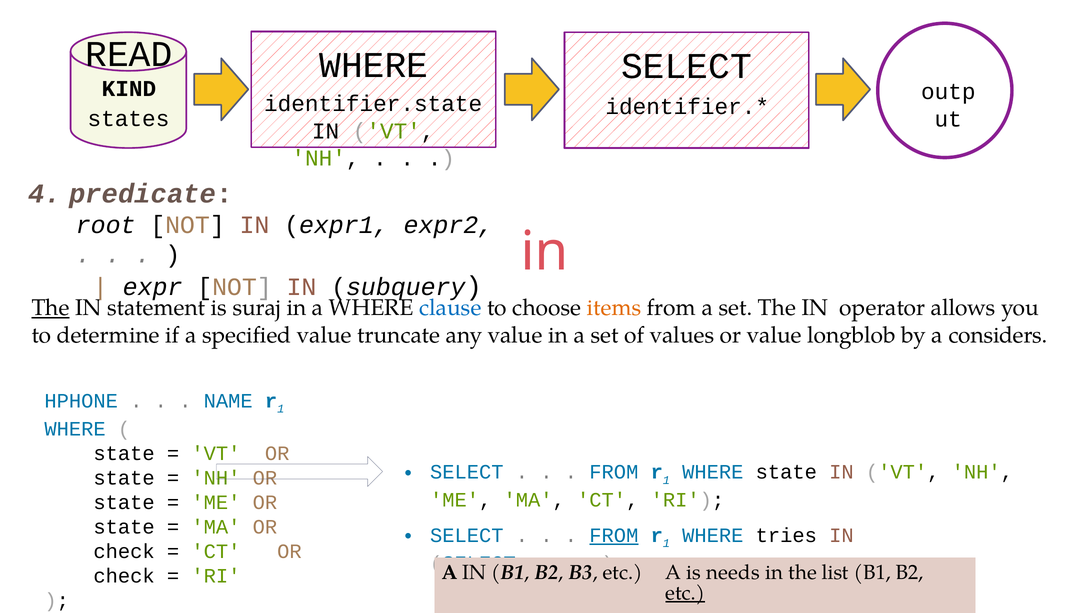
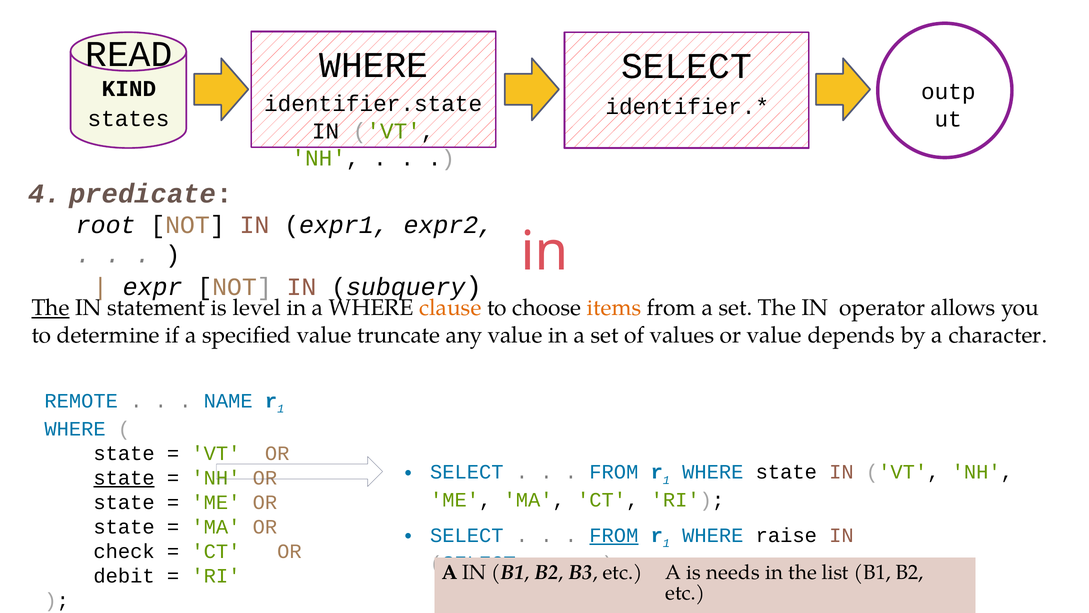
suraj: suraj -> level
clause colour: blue -> orange
longblob: longblob -> depends
considers: considers -> character
HPHONE: HPHONE -> REMOTE
state at (124, 478) underline: none -> present
tries: tries -> raise
check at (124, 576): check -> debit
etc at (685, 593) underline: present -> none
